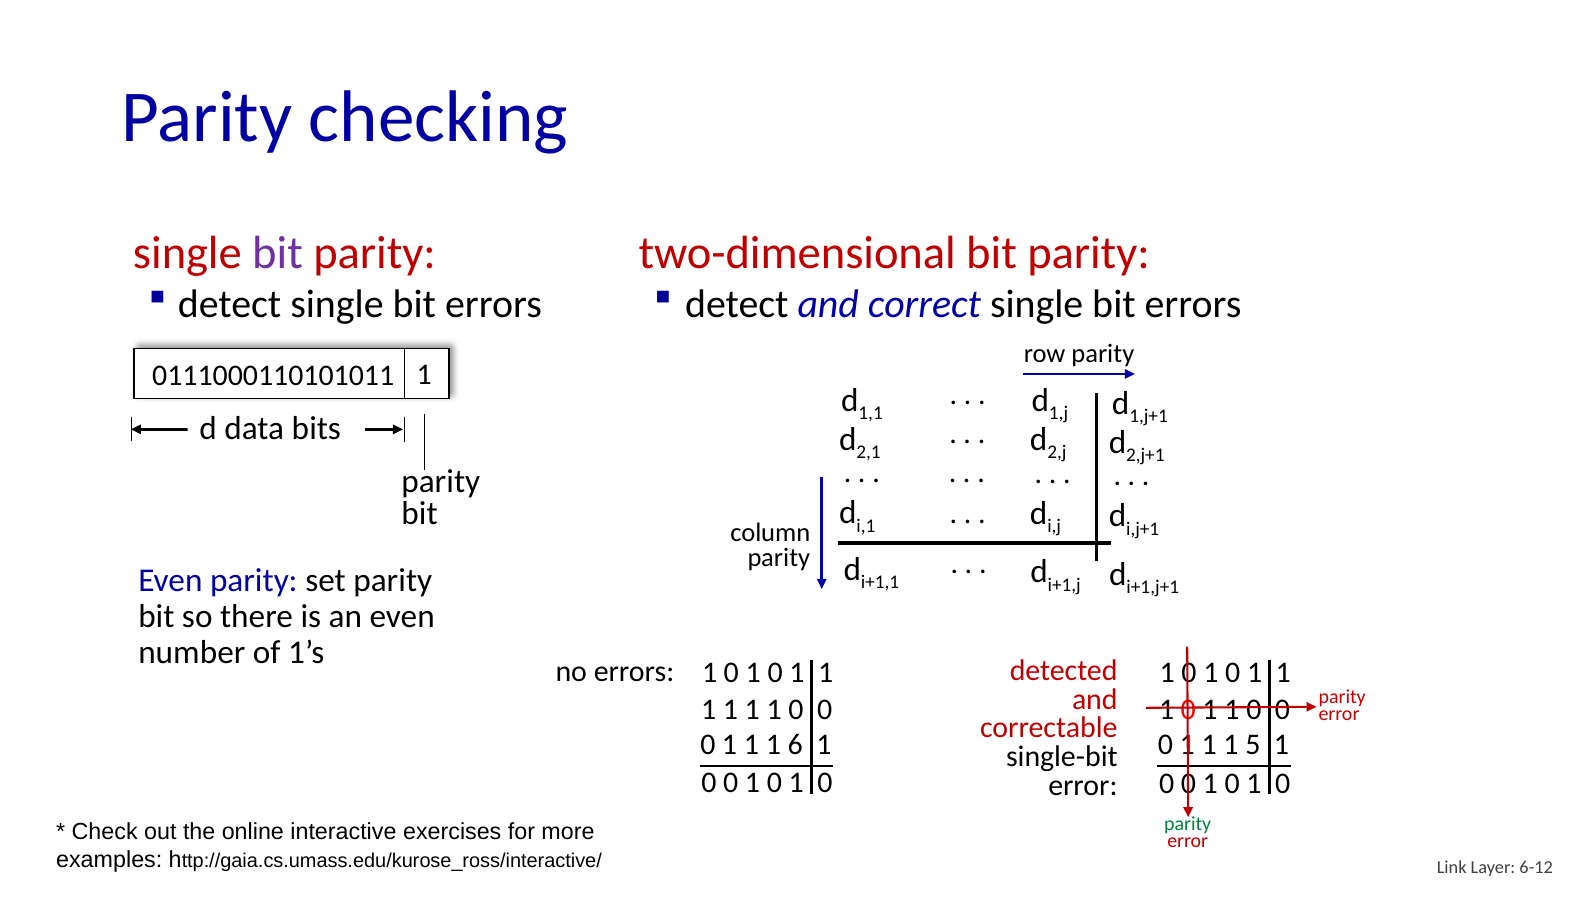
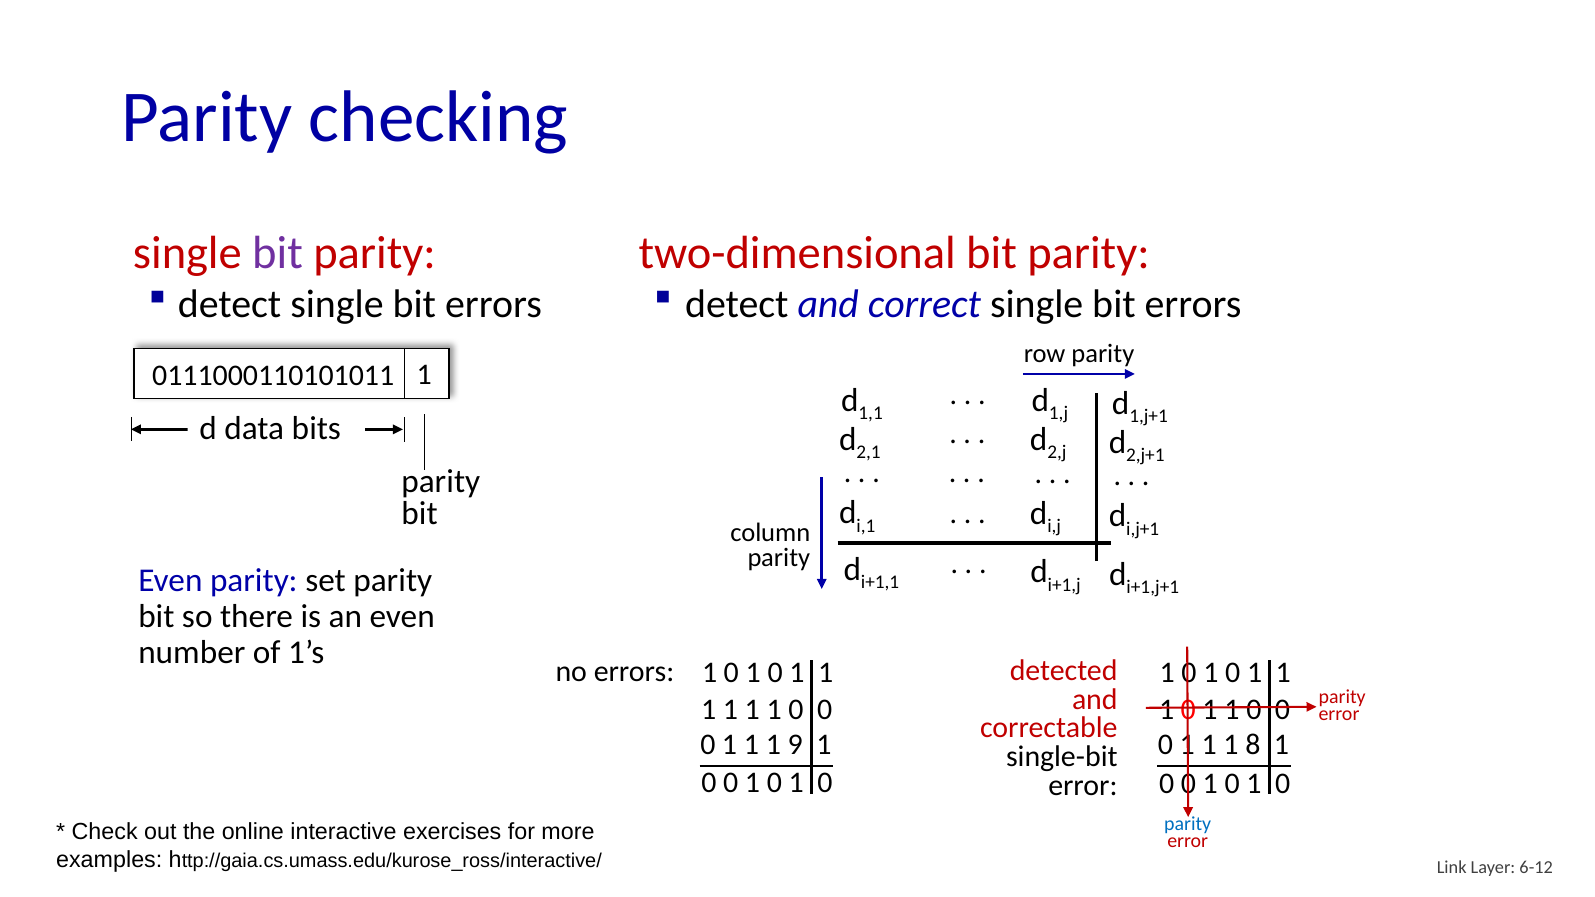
6: 6 -> 9
5: 5 -> 8
parity at (1188, 825) colour: green -> blue
